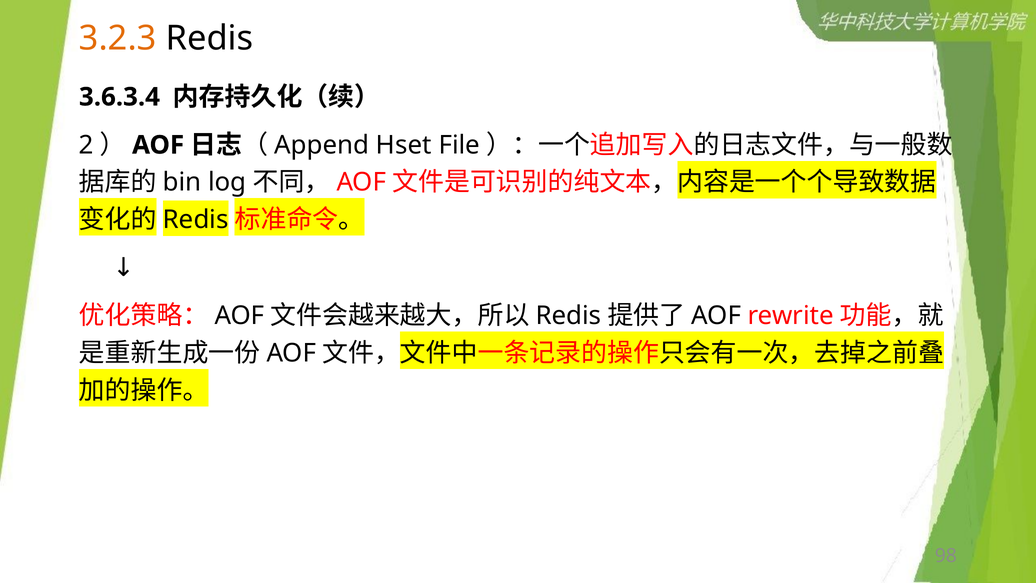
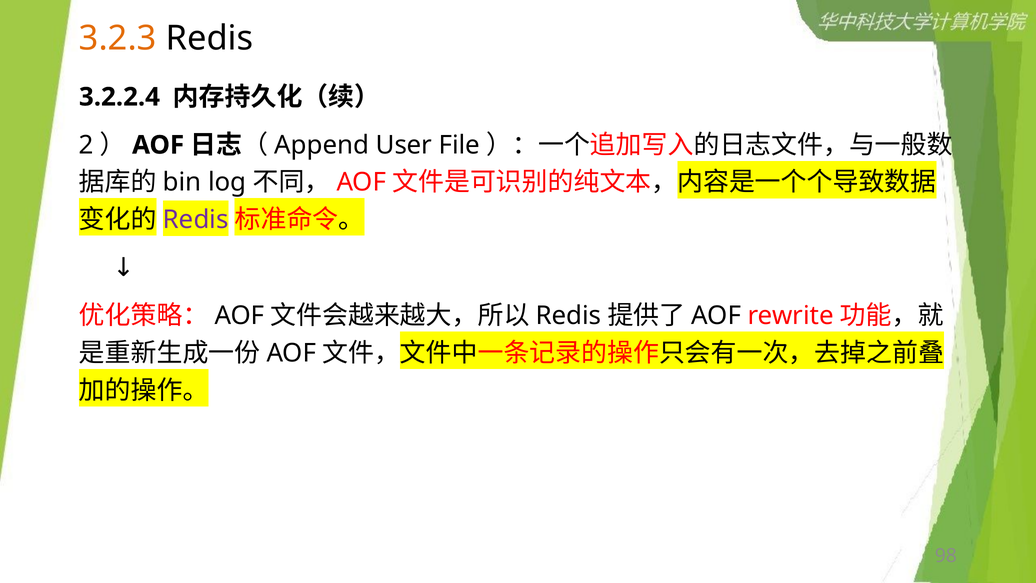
3.6.3.4: 3.6.3.4 -> 3.2.2.4
Hset: Hset -> User
Redis at (196, 220) colour: black -> purple
